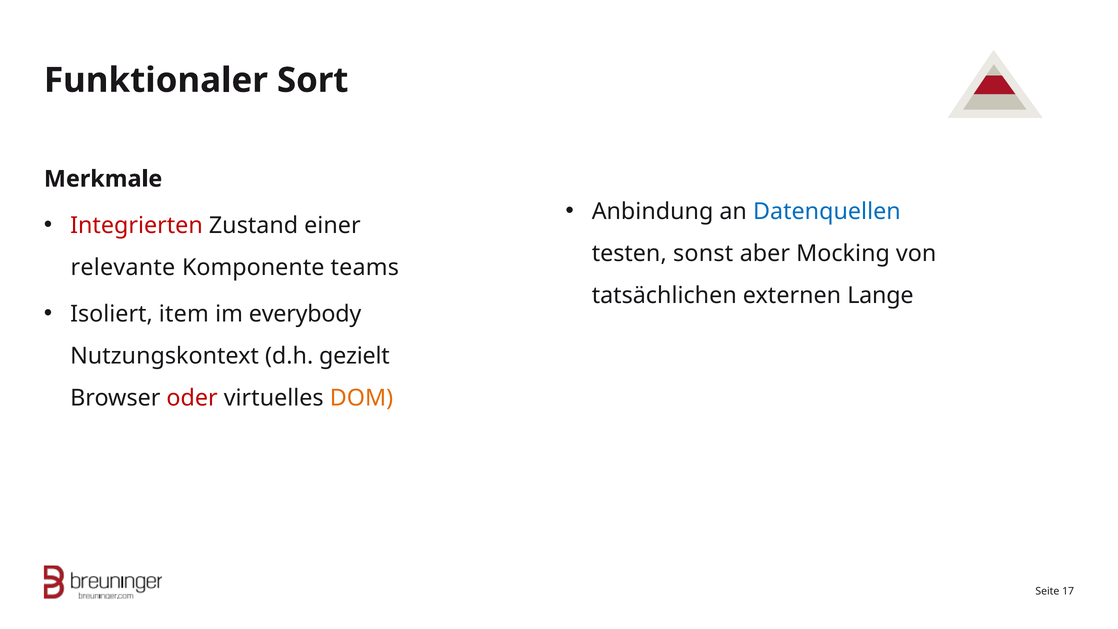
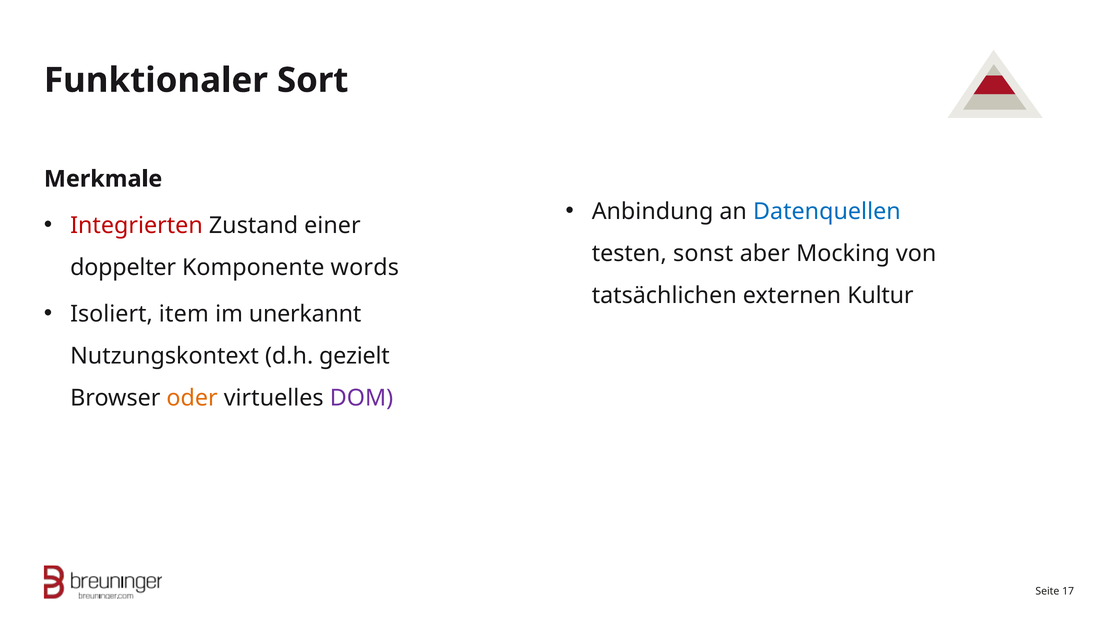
relevante: relevante -> doppelter
teams: teams -> words
Lange: Lange -> Kultur
everybody: everybody -> unerkannt
oder colour: red -> orange
DOM colour: orange -> purple
